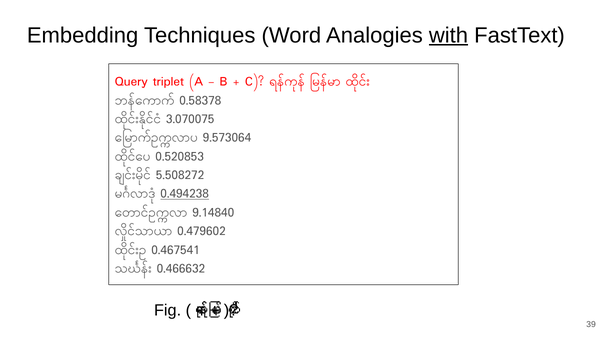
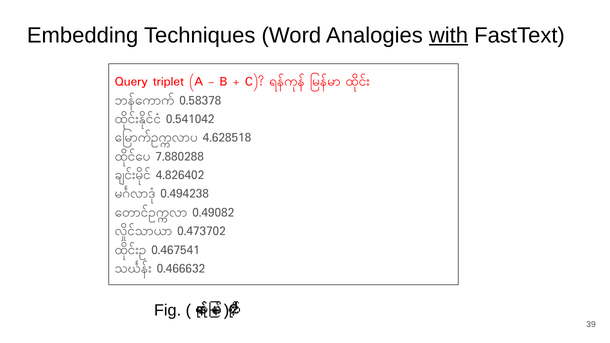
3.070075: 3.070075 -> 0.541042
9.573064: 9.573064 -> 4.628518
0.520853: 0.520853 -> 7.880288
5.508272: 5.508272 -> 4.826402
0.494238 underline: present -> none
9.14840: 9.14840 -> 0.49082
0.479602: 0.479602 -> 0.473702
